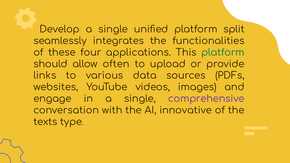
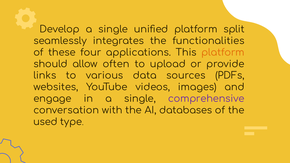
platform at (223, 52) colour: green -> orange
innovative: innovative -> databases
texts: texts -> used
